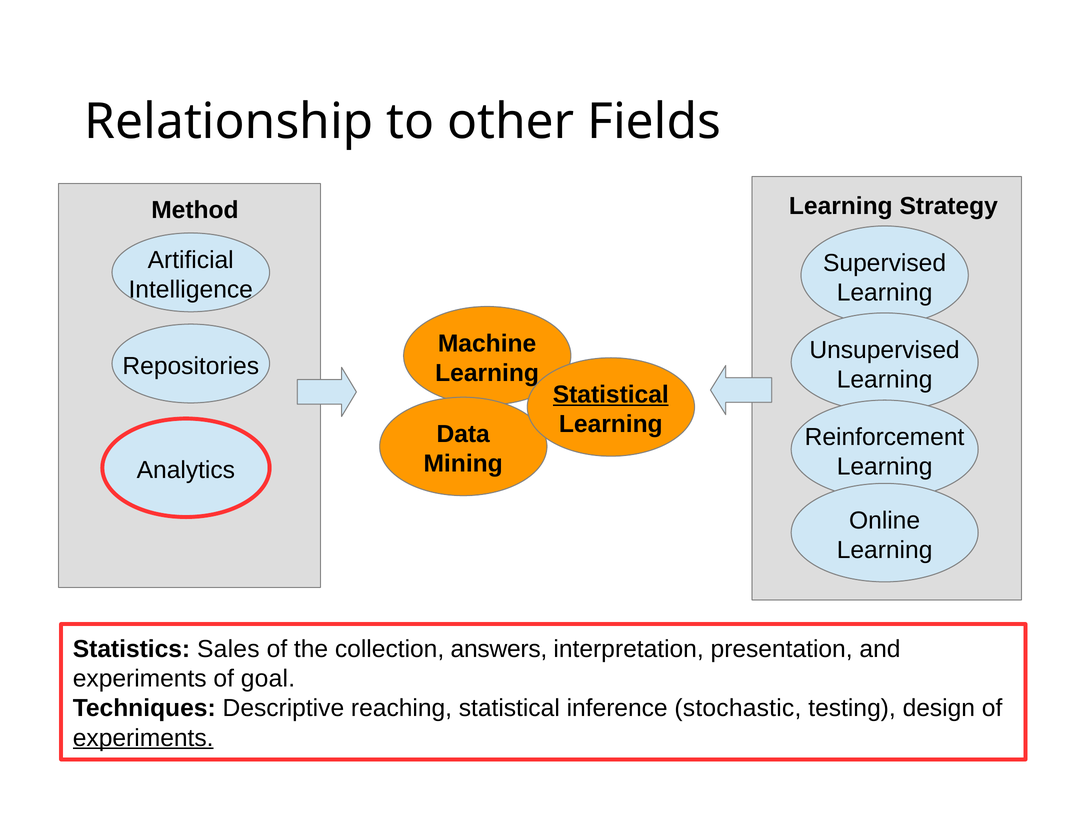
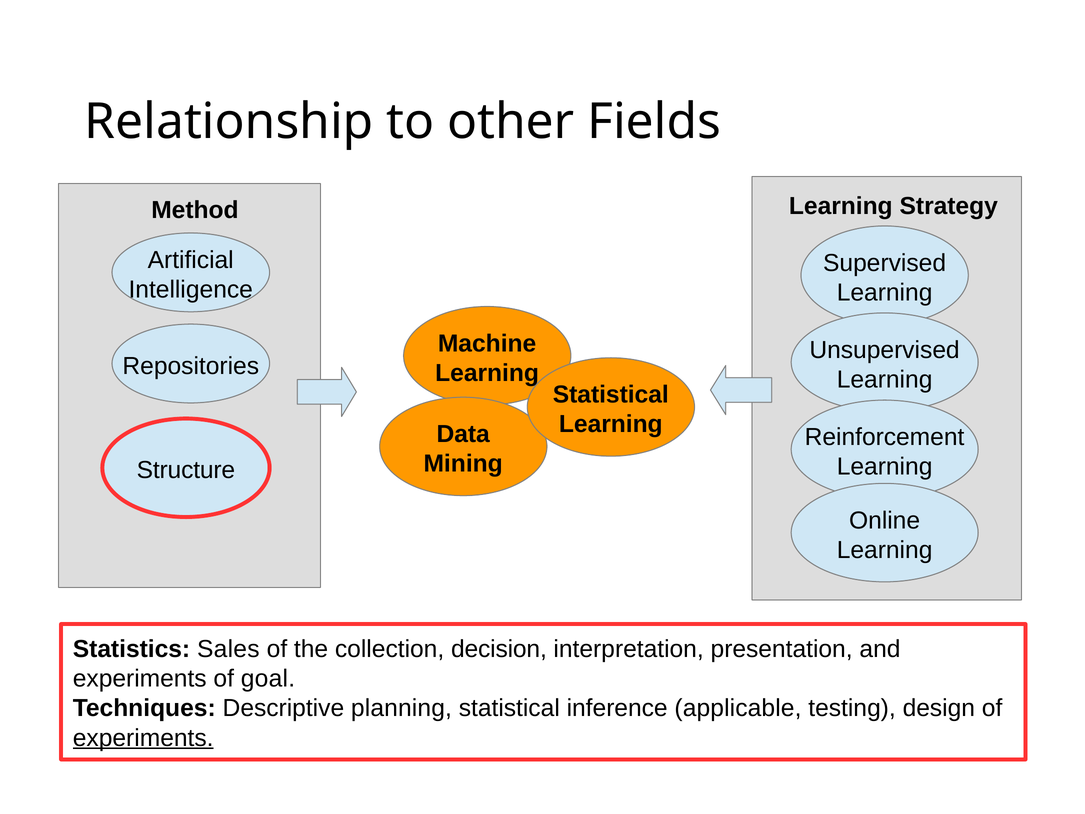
Statistical at (611, 395) underline: present -> none
Analytics: Analytics -> Structure
answers: answers -> decision
reaching: reaching -> planning
stochastic: stochastic -> applicable
